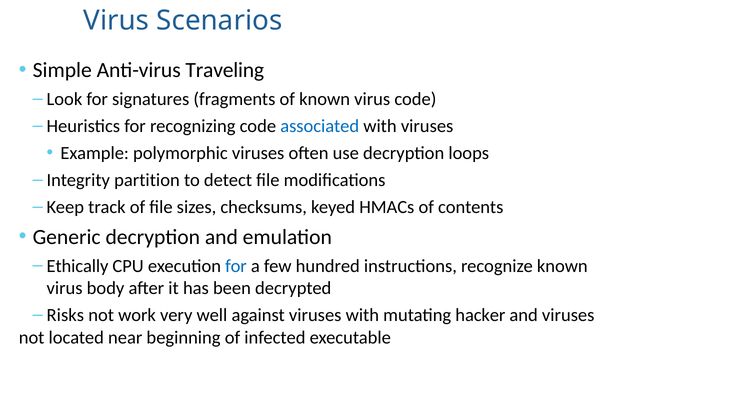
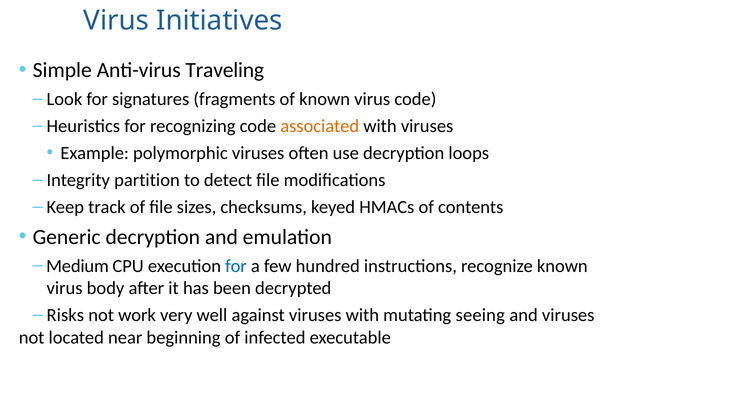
Scenarios: Scenarios -> Initiatives
associated colour: blue -> orange
Ethically: Ethically -> Medium
hacker: hacker -> seeing
